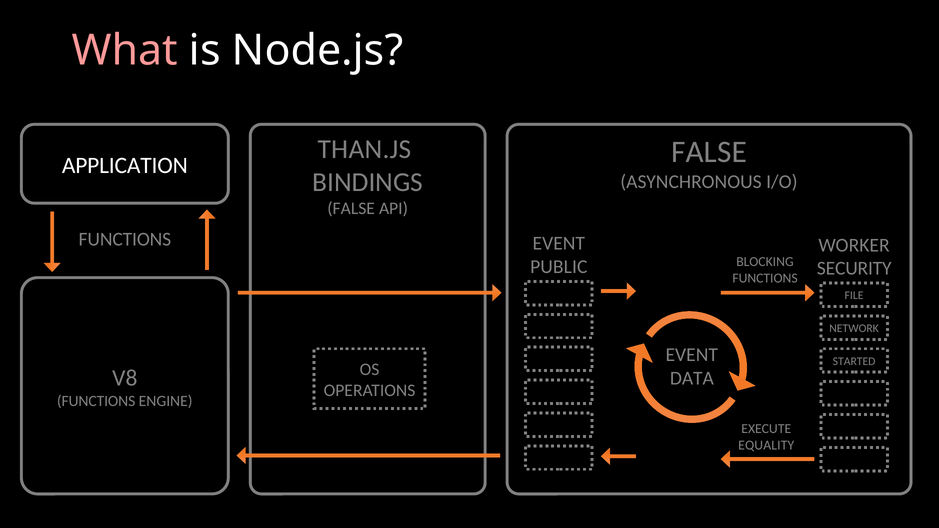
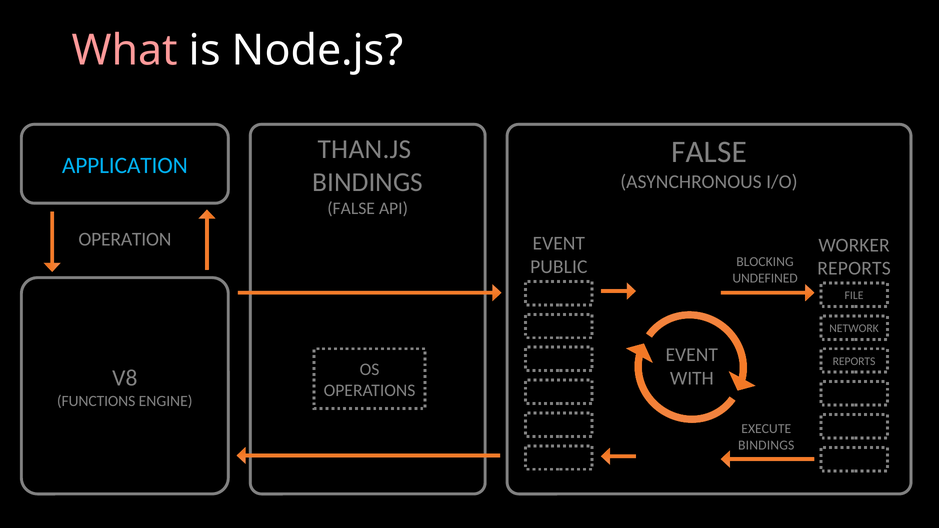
APPLICATION colour: white -> light blue
FUNCTIONS at (125, 240): FUNCTIONS -> OPERATION
SECURITY at (854, 269): SECURITY -> REPORTS
FUNCTIONS at (765, 278): FUNCTIONS -> UNDEFINED
STARTED at (854, 361): STARTED -> REPORTS
DATA: DATA -> WITH
EQUALITY at (766, 445): EQUALITY -> BINDINGS
